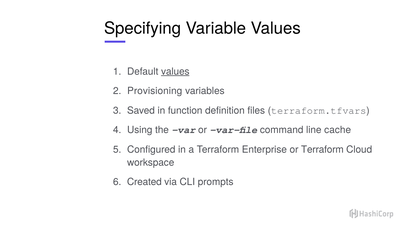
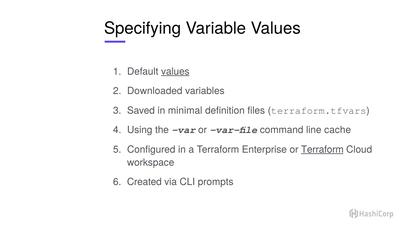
Provisioning: Provisioning -> Downloaded
function: function -> minimal
Terraform at (322, 150) underline: none -> present
